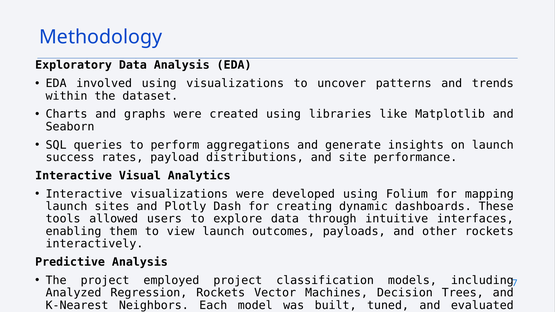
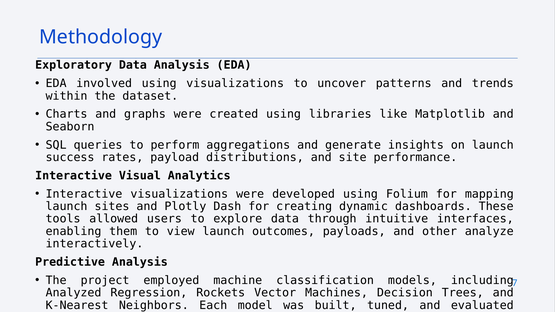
other rockets: rockets -> analyze
employed project: project -> machine
